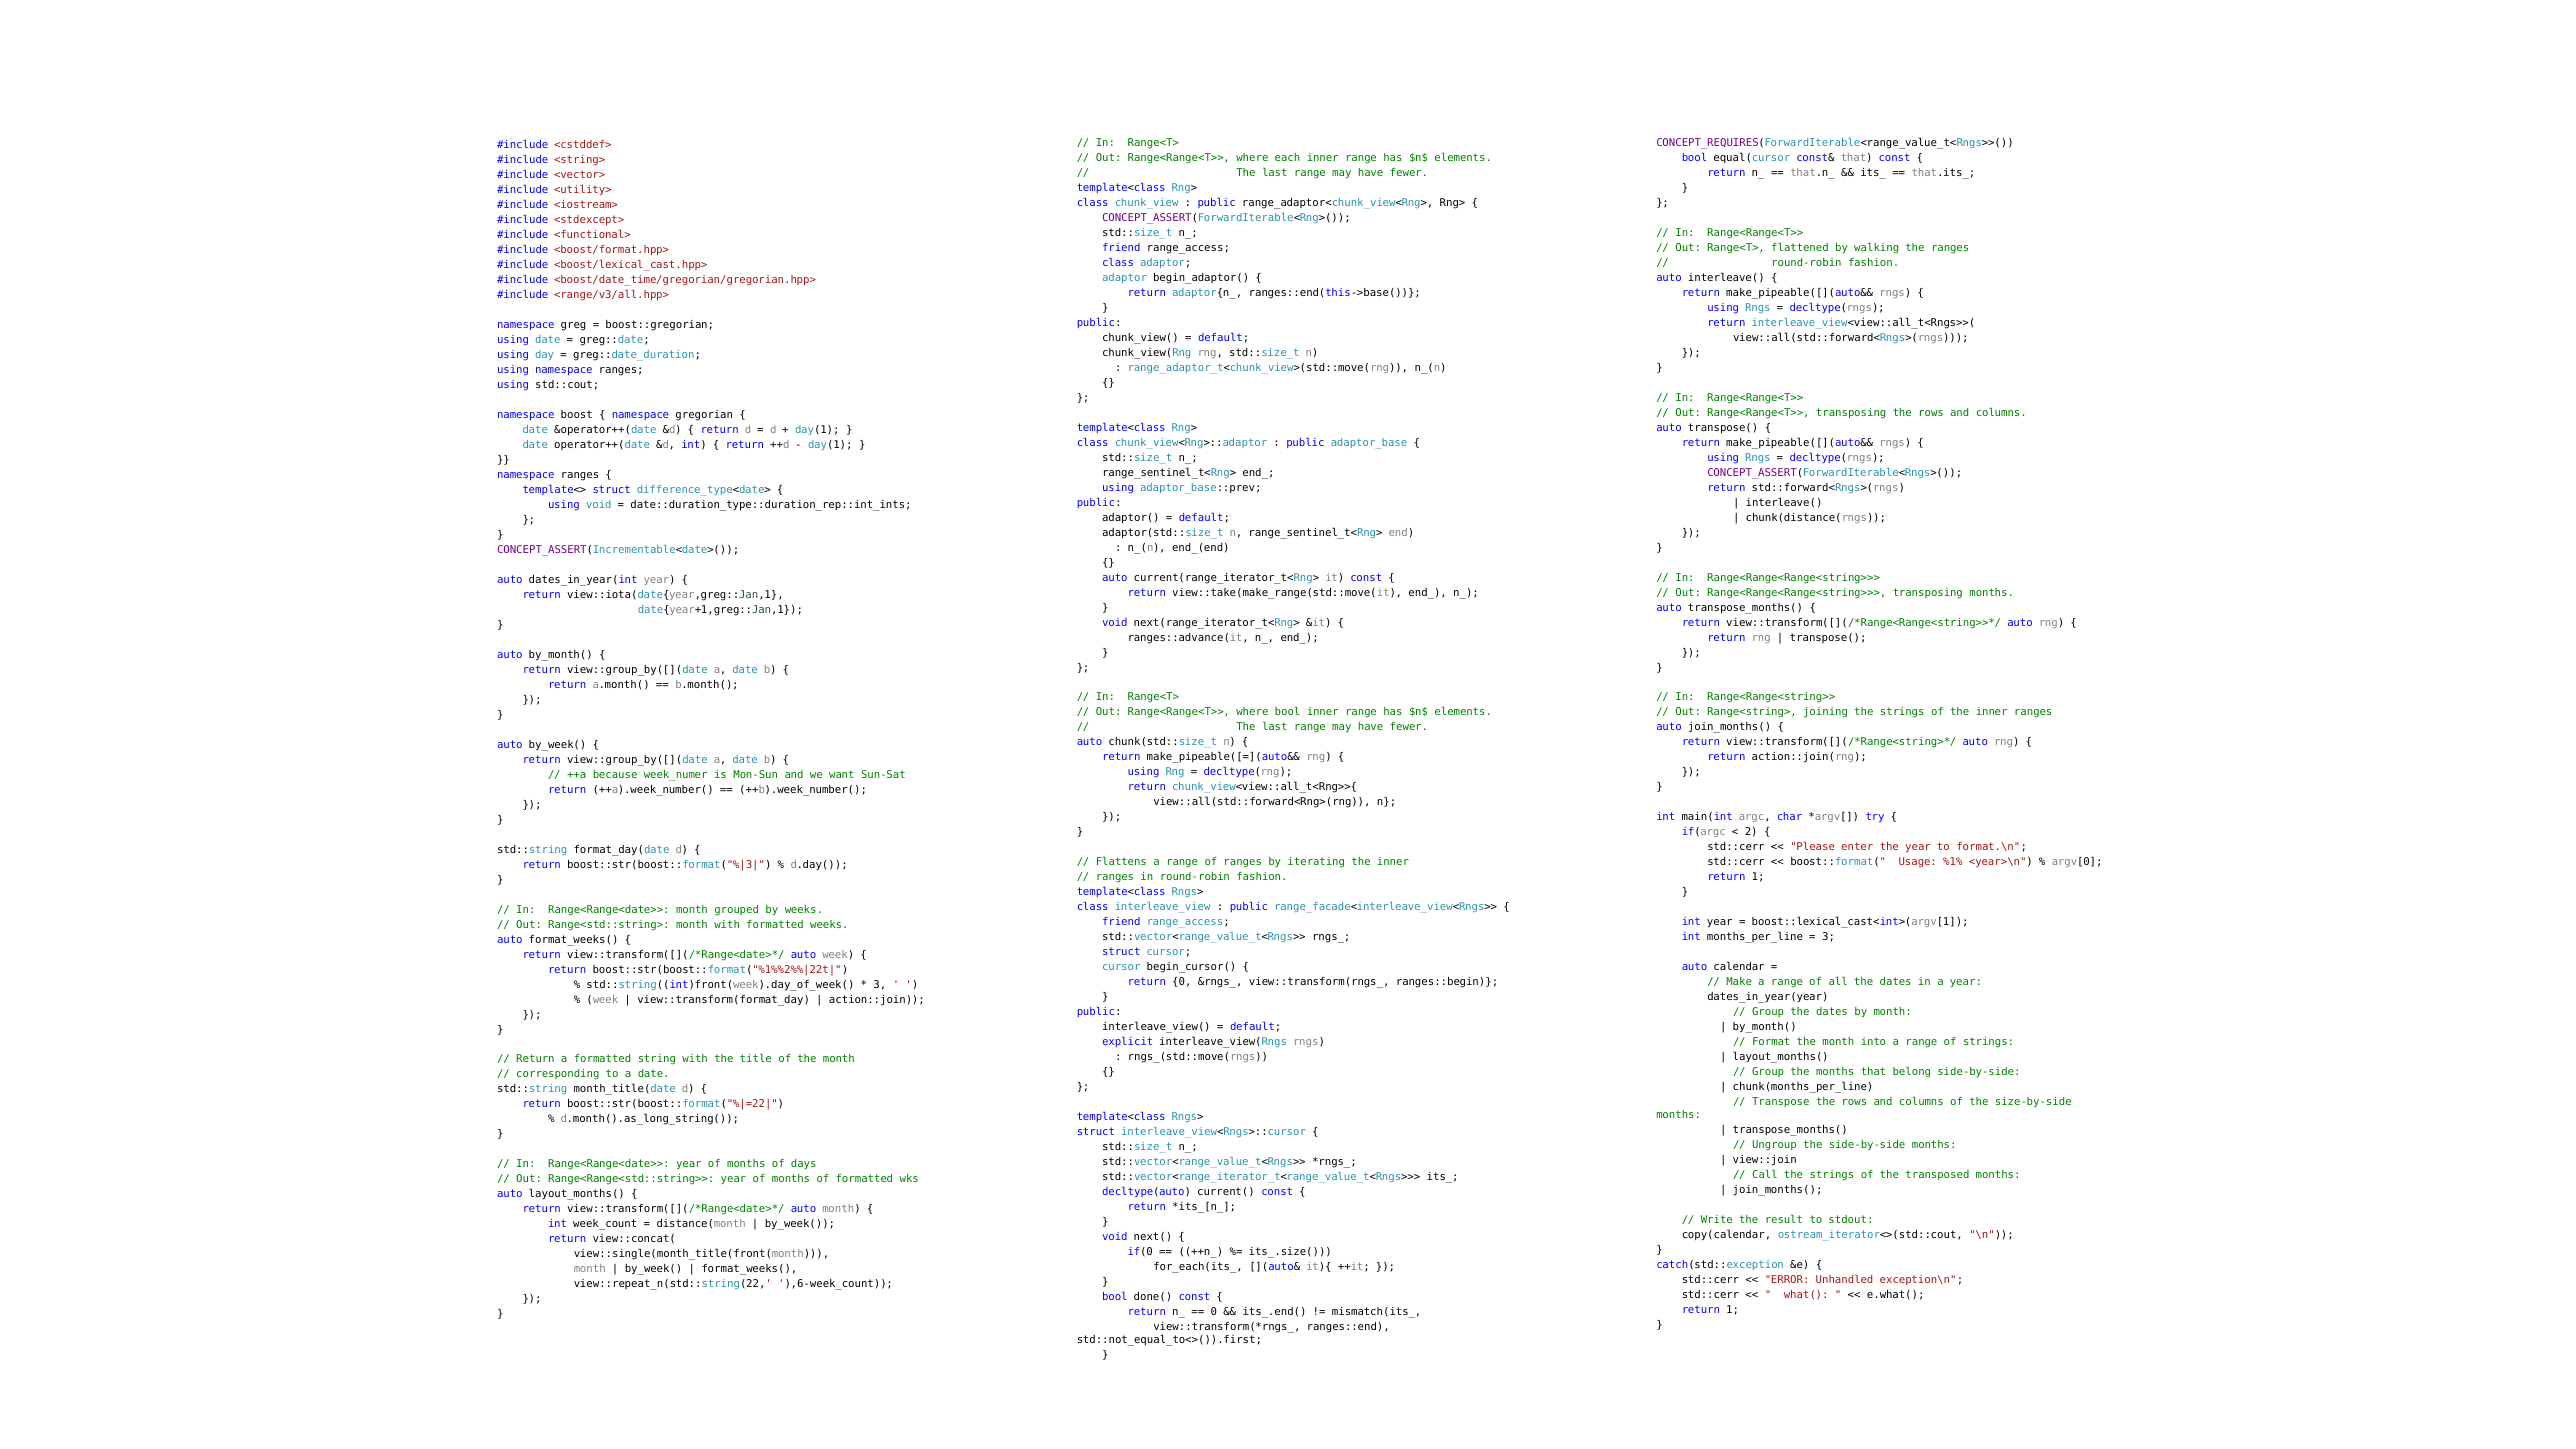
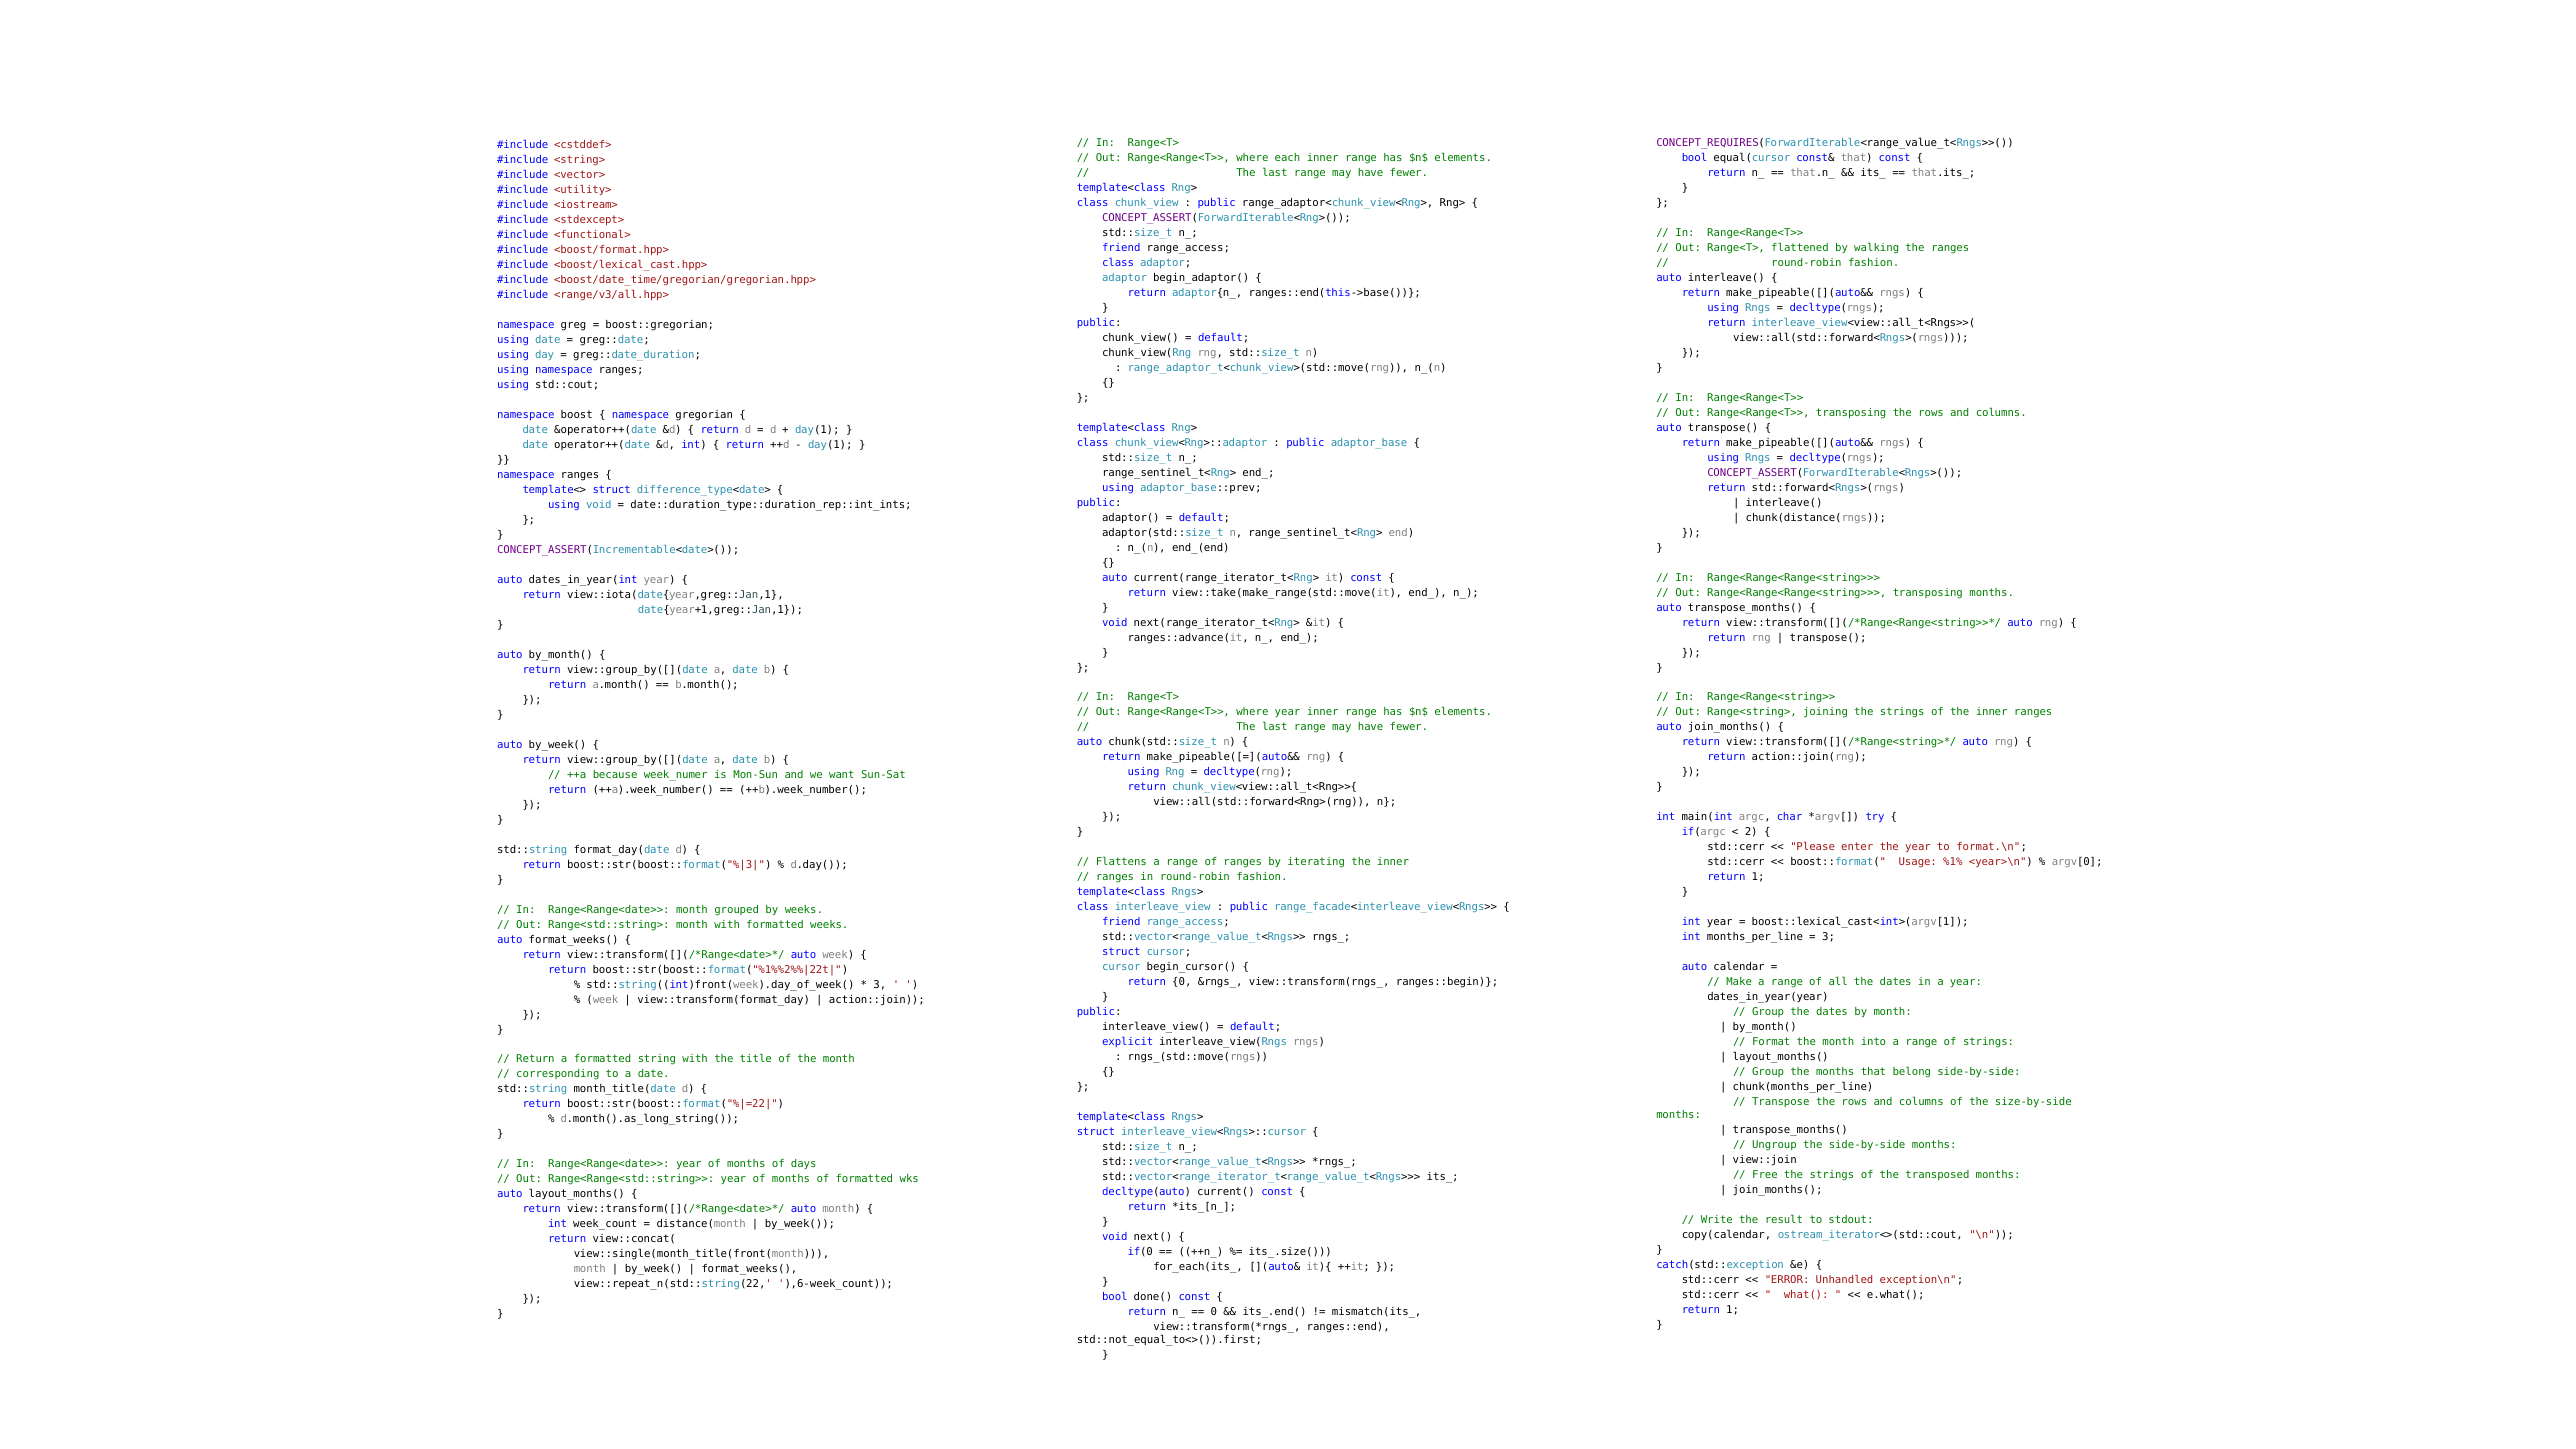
where bool: bool -> year
Call: Call -> Free
